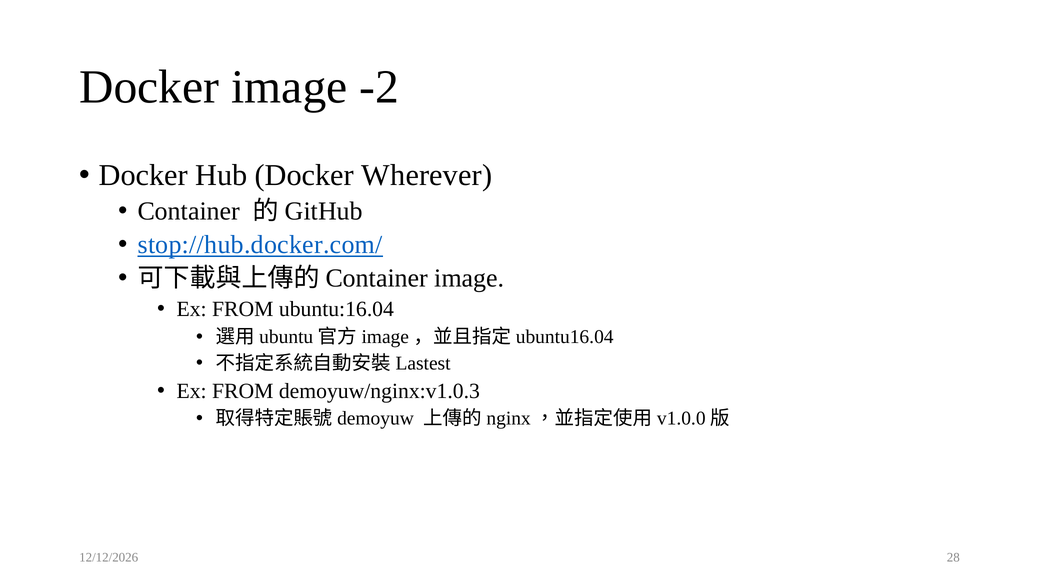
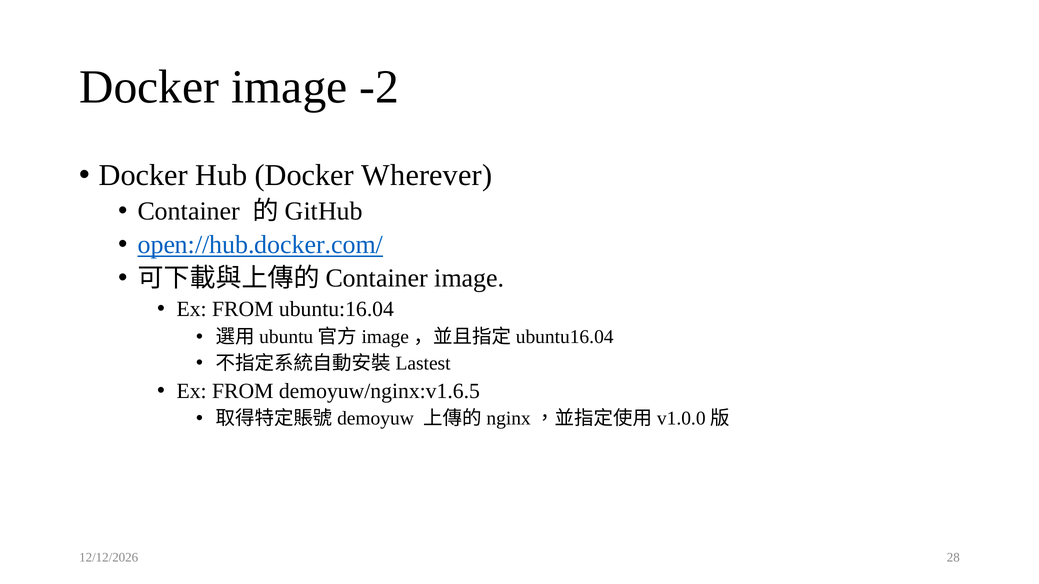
stop://hub.docker.com/: stop://hub.docker.com/ -> open://hub.docker.com/
demoyuw/nginx:v1.0.3: demoyuw/nginx:v1.0.3 -> demoyuw/nginx:v1.6.5
